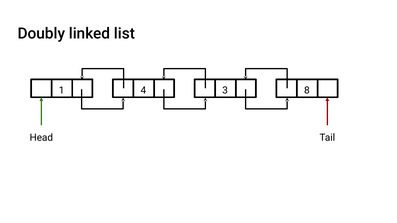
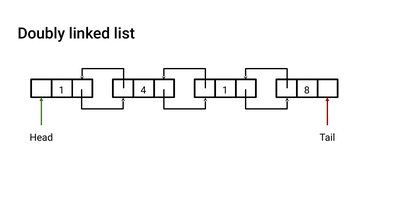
4 3: 3 -> 1
